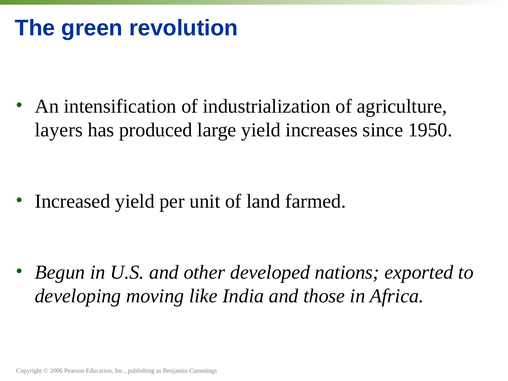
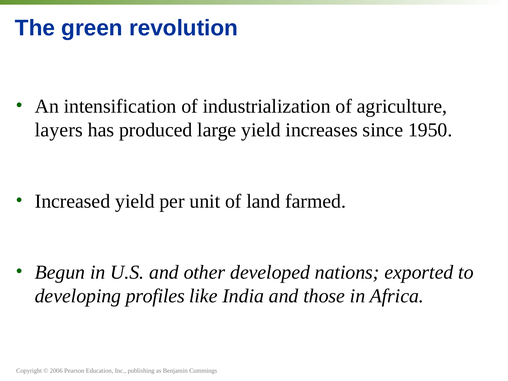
moving: moving -> profiles
